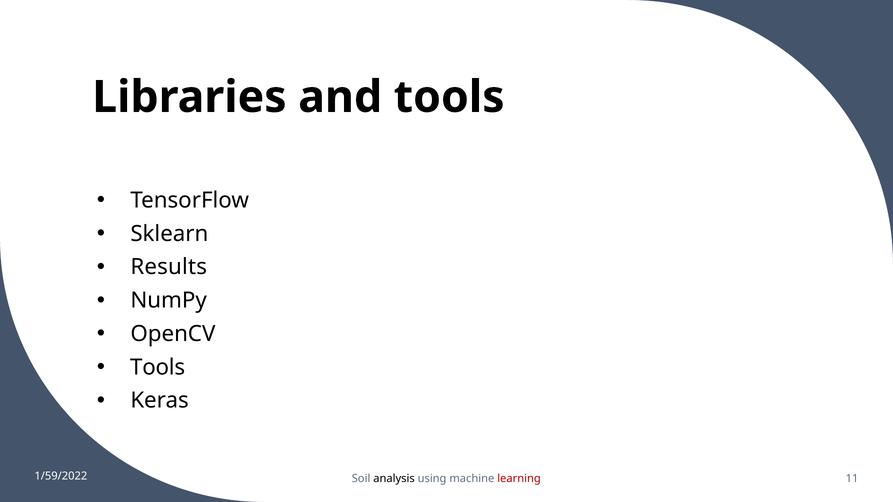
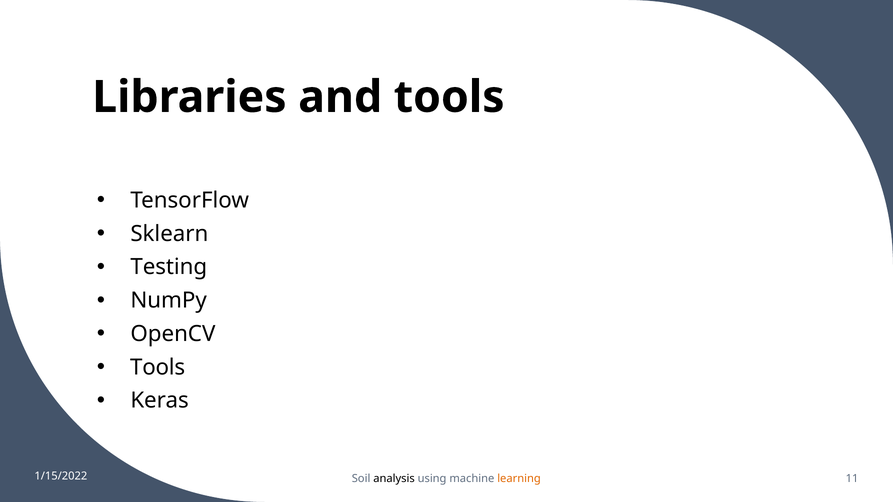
Results: Results -> Testing
1/59/2022: 1/59/2022 -> 1/15/2022
learning colour: red -> orange
